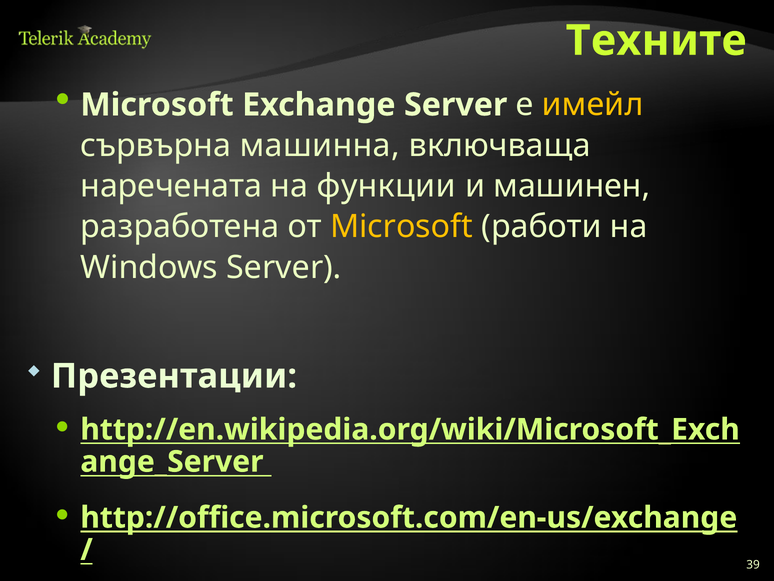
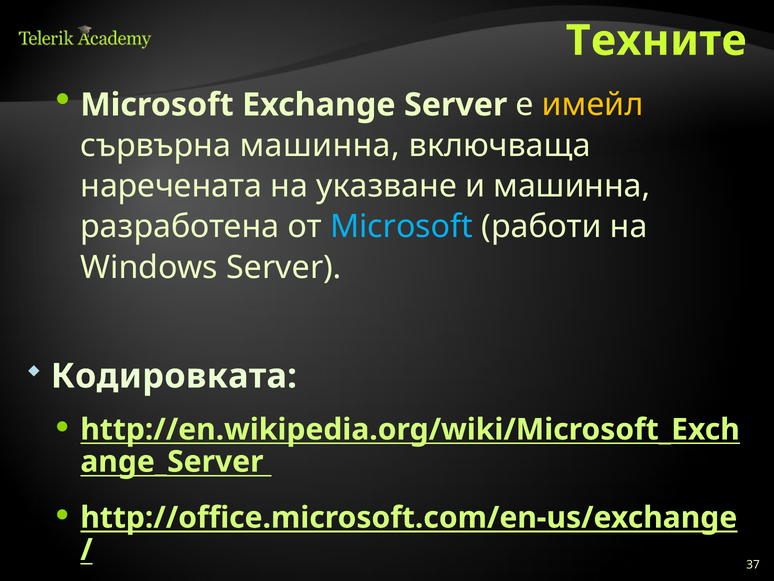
функции: функции -> указване
и машинен: машинен -> машинна
Microsoft at (401, 227) colour: yellow -> light blue
Презентации: Презентации -> Кодировката
39: 39 -> 37
